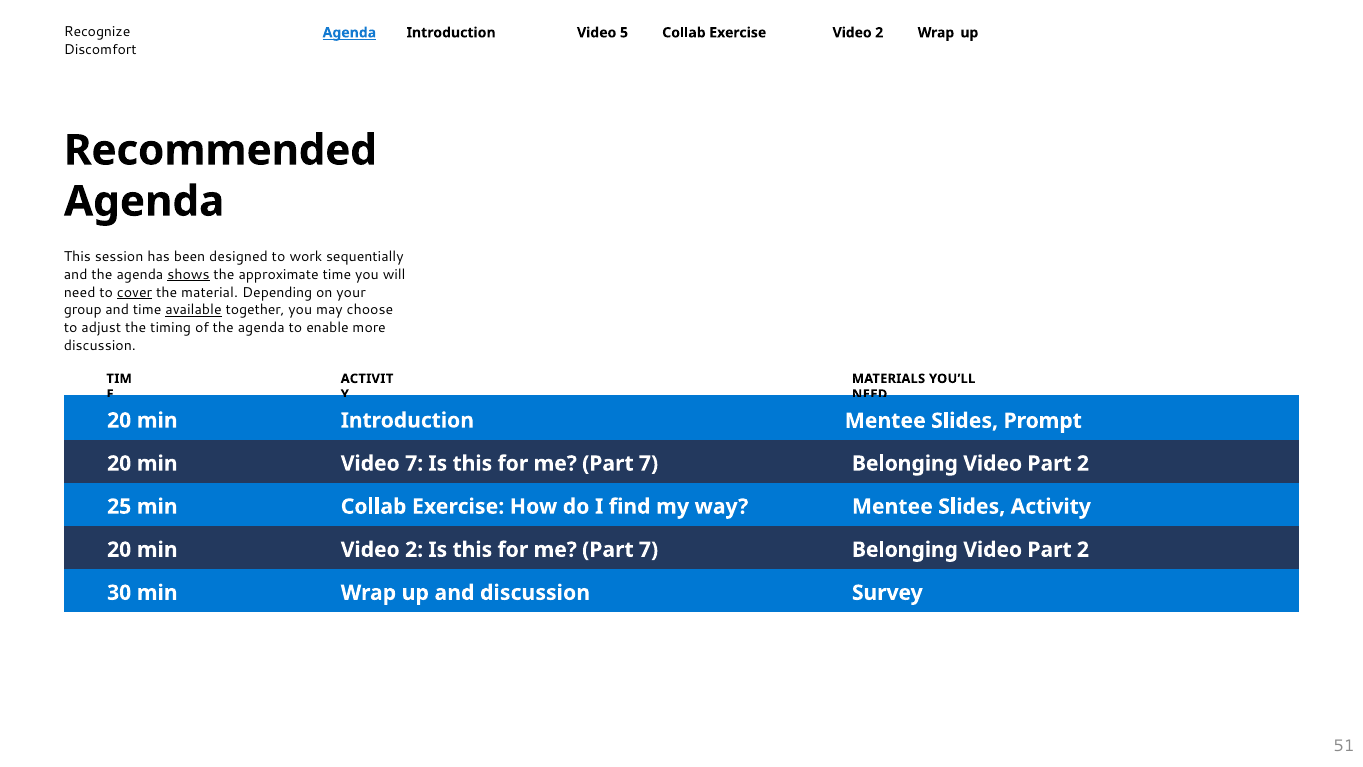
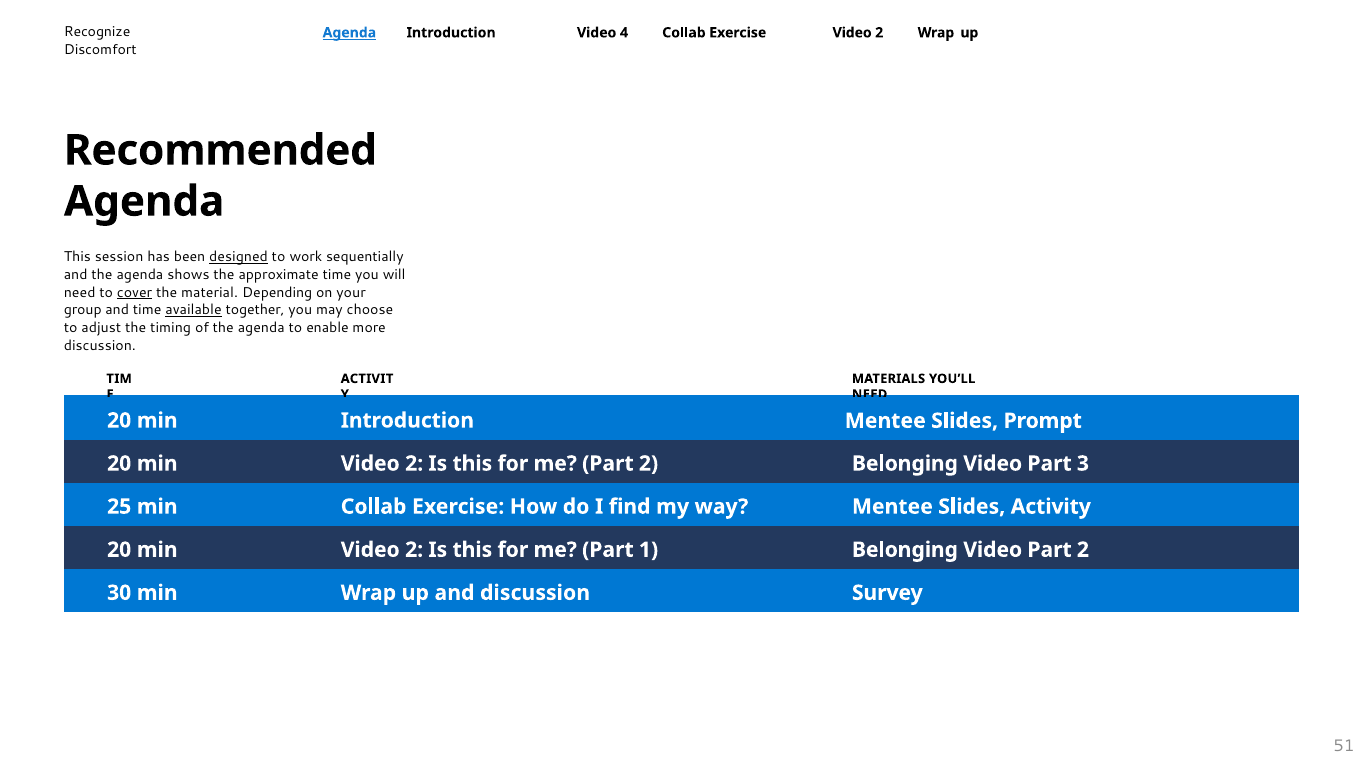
5: 5 -> 4
designed underline: none -> present
shows underline: present -> none
7 at (414, 463): 7 -> 2
7 at (649, 463): 7 -> 2
2 at (1083, 463): 2 -> 3
7 at (649, 550): 7 -> 1
